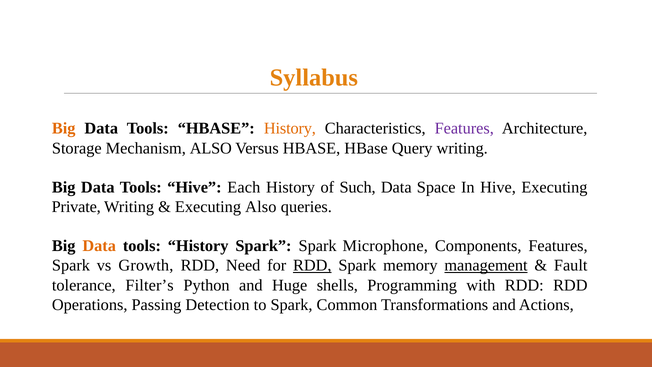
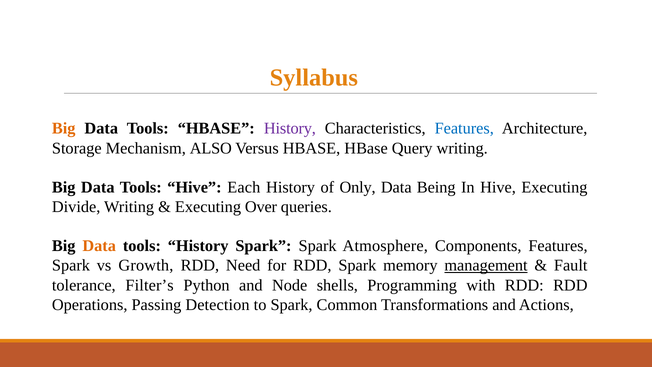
History at (290, 128) colour: orange -> purple
Features at (464, 128) colour: purple -> blue
Such: Such -> Only
Space: Space -> Being
Private: Private -> Divide
Executing Also: Also -> Over
Microphone: Microphone -> Atmosphere
RDD at (312, 265) underline: present -> none
Huge: Huge -> Node
